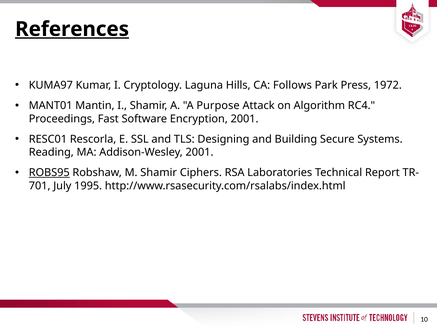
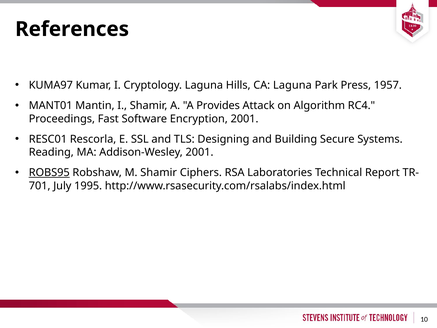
References underline: present -> none
CA Follows: Follows -> Laguna
1972: 1972 -> 1957
Purpose: Purpose -> Provides
